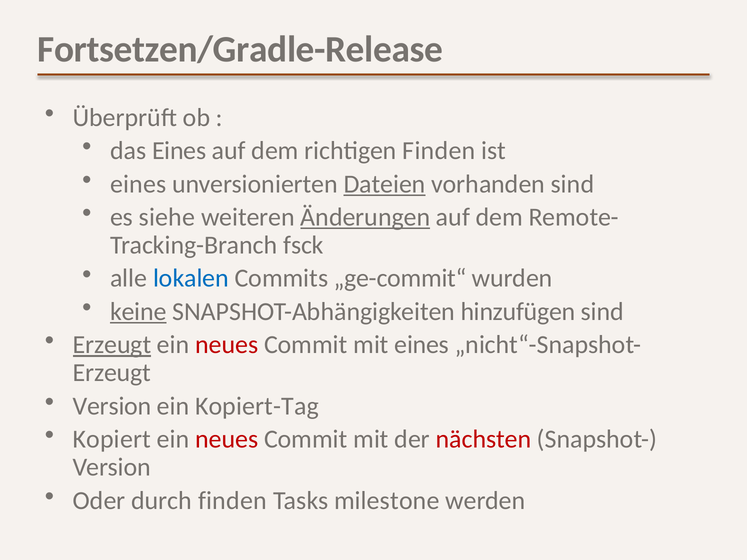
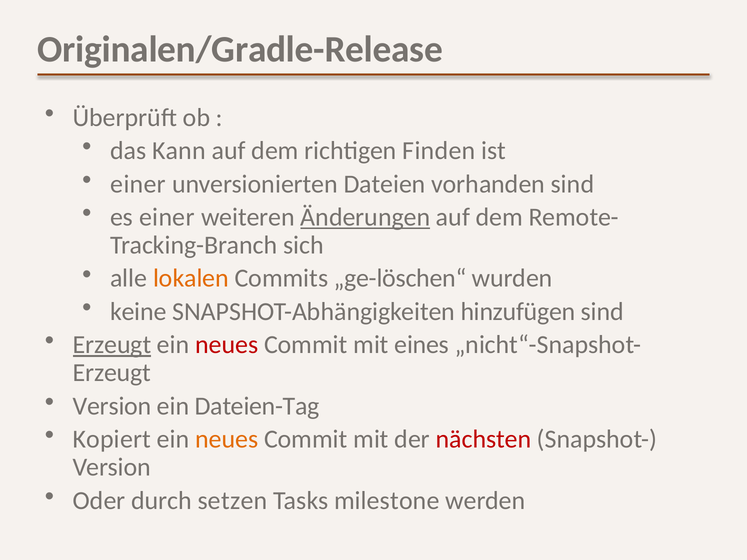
Fortsetzen/Gradle-Release: Fortsetzen/Gradle-Release -> Originalen/Gradle-Release
das Eines: Eines -> Kann
eines at (138, 184): eines -> einer
Dateien underline: present -> none
es siehe: siehe -> einer
fsck: fsck -> sich
lokalen colour: blue -> orange
„ge-commit“: „ge-commit“ -> „ge-löschen“
keine underline: present -> none
Kopiert-Tag: Kopiert-Tag -> Dateien-Tag
neues at (227, 439) colour: red -> orange
durch finden: finden -> setzen
